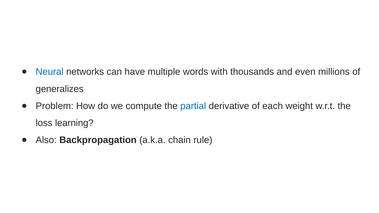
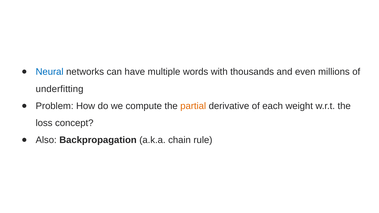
generalizes: generalizes -> underfitting
partial colour: blue -> orange
learning: learning -> concept
